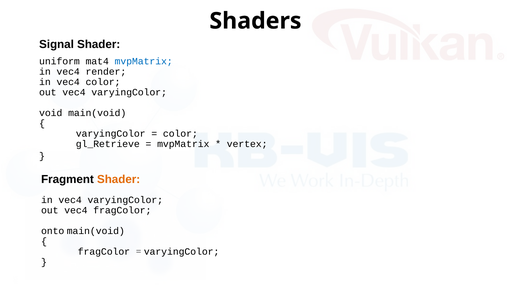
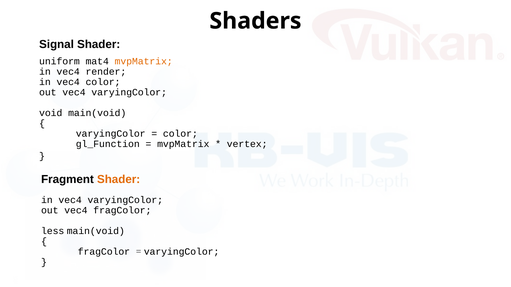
mvpMatrix at (144, 62) colour: blue -> orange
gl_Retrieve: gl_Retrieve -> gl_Function
onto: onto -> less
